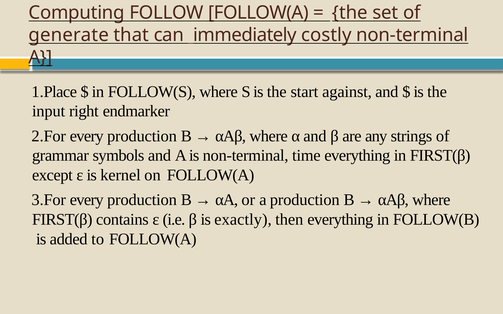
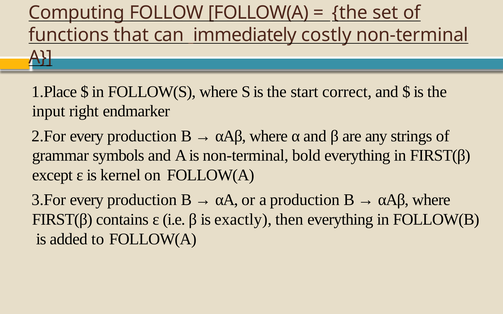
generate: generate -> functions
against: against -> correct
time: time -> bold
